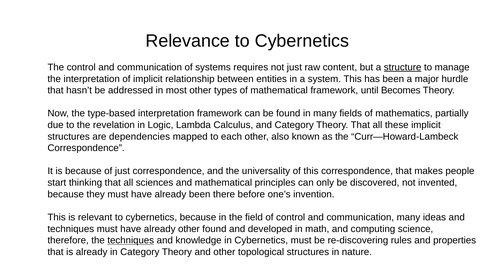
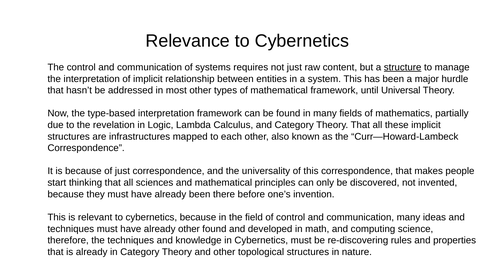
Becomes: Becomes -> Universal
dependencies: dependencies -> infrastructures
techniques at (131, 241) underline: present -> none
